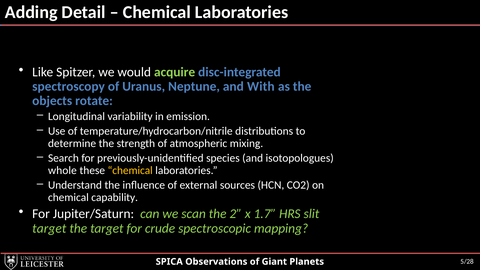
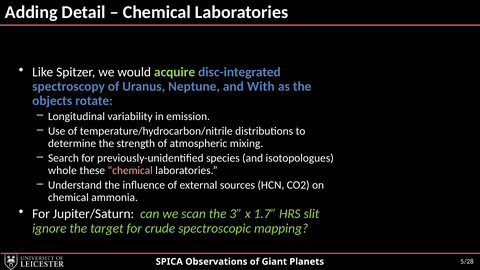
chemical at (130, 170) colour: yellow -> pink
capability: capability -> ammonia
2: 2 -> 3
target at (49, 228): target -> ignore
